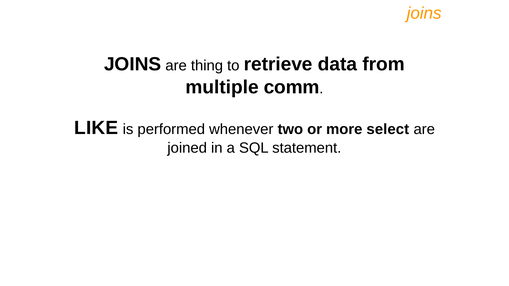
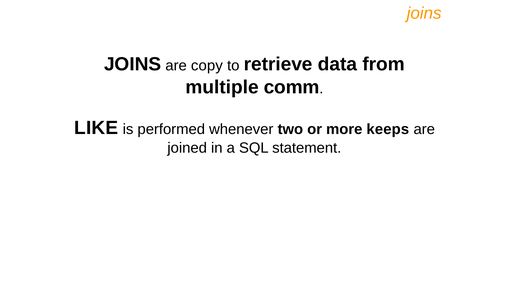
thing: thing -> copy
select: select -> keeps
